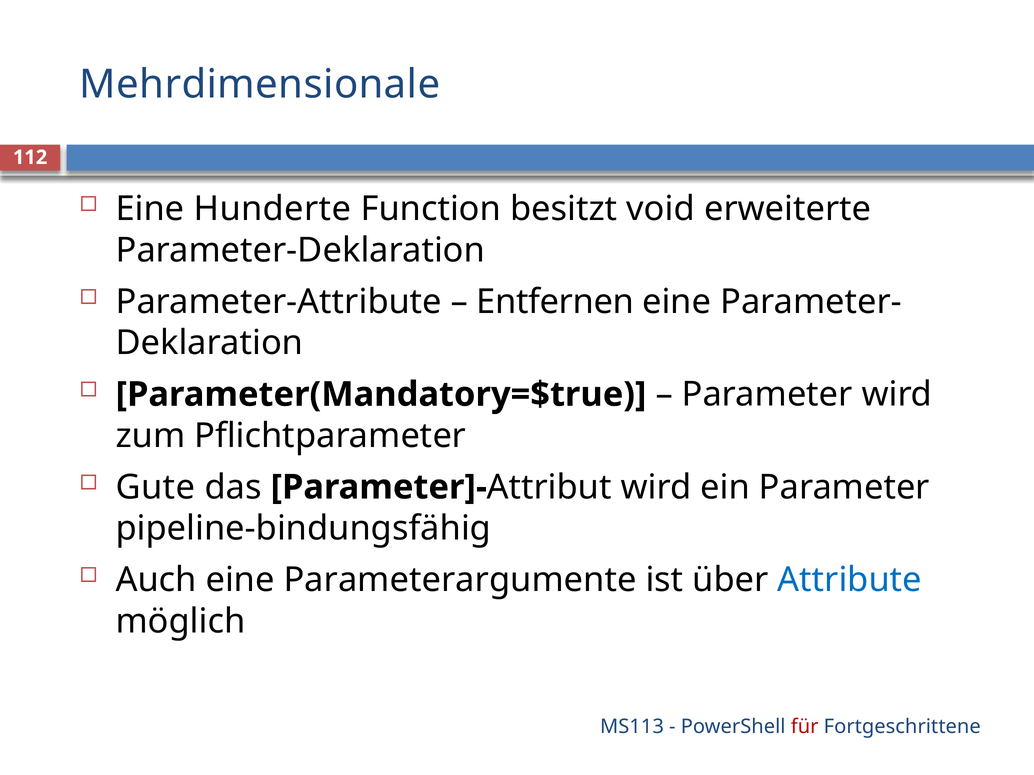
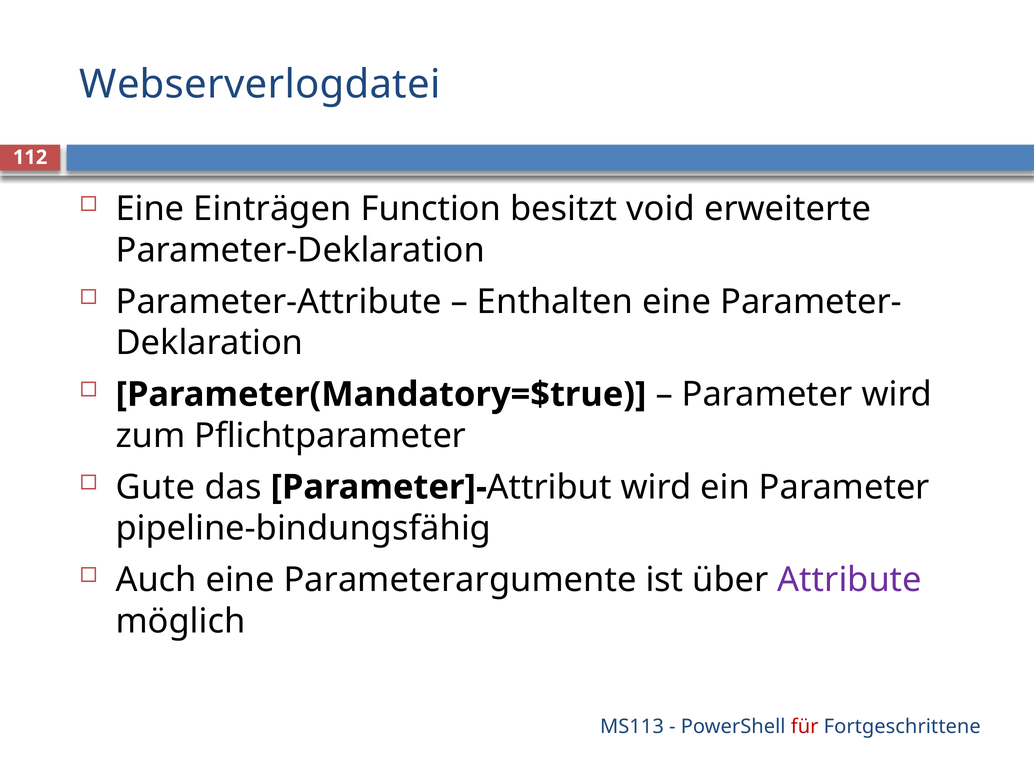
Mehrdimensionale: Mehrdimensionale -> Webserverlogdatei
Hunderte: Hunderte -> Einträgen
Entfernen: Entfernen -> Enthalten
Attribute colour: blue -> purple
